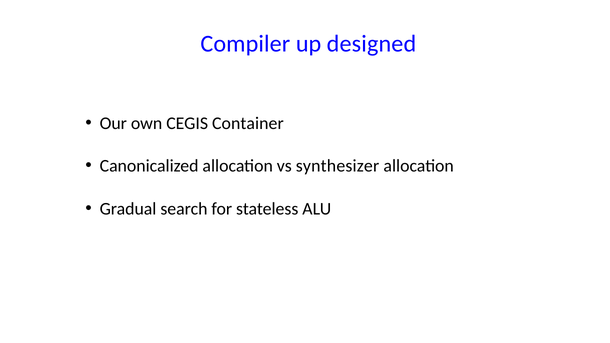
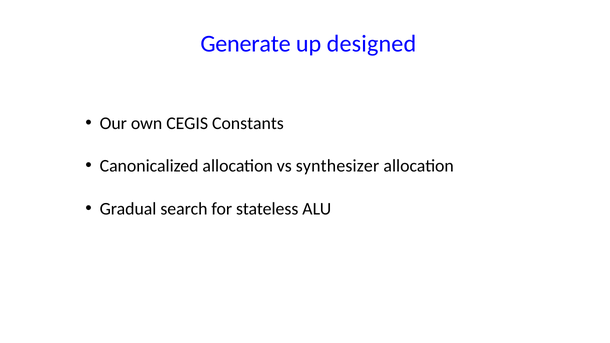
Compiler: Compiler -> Generate
Container: Container -> Constants
